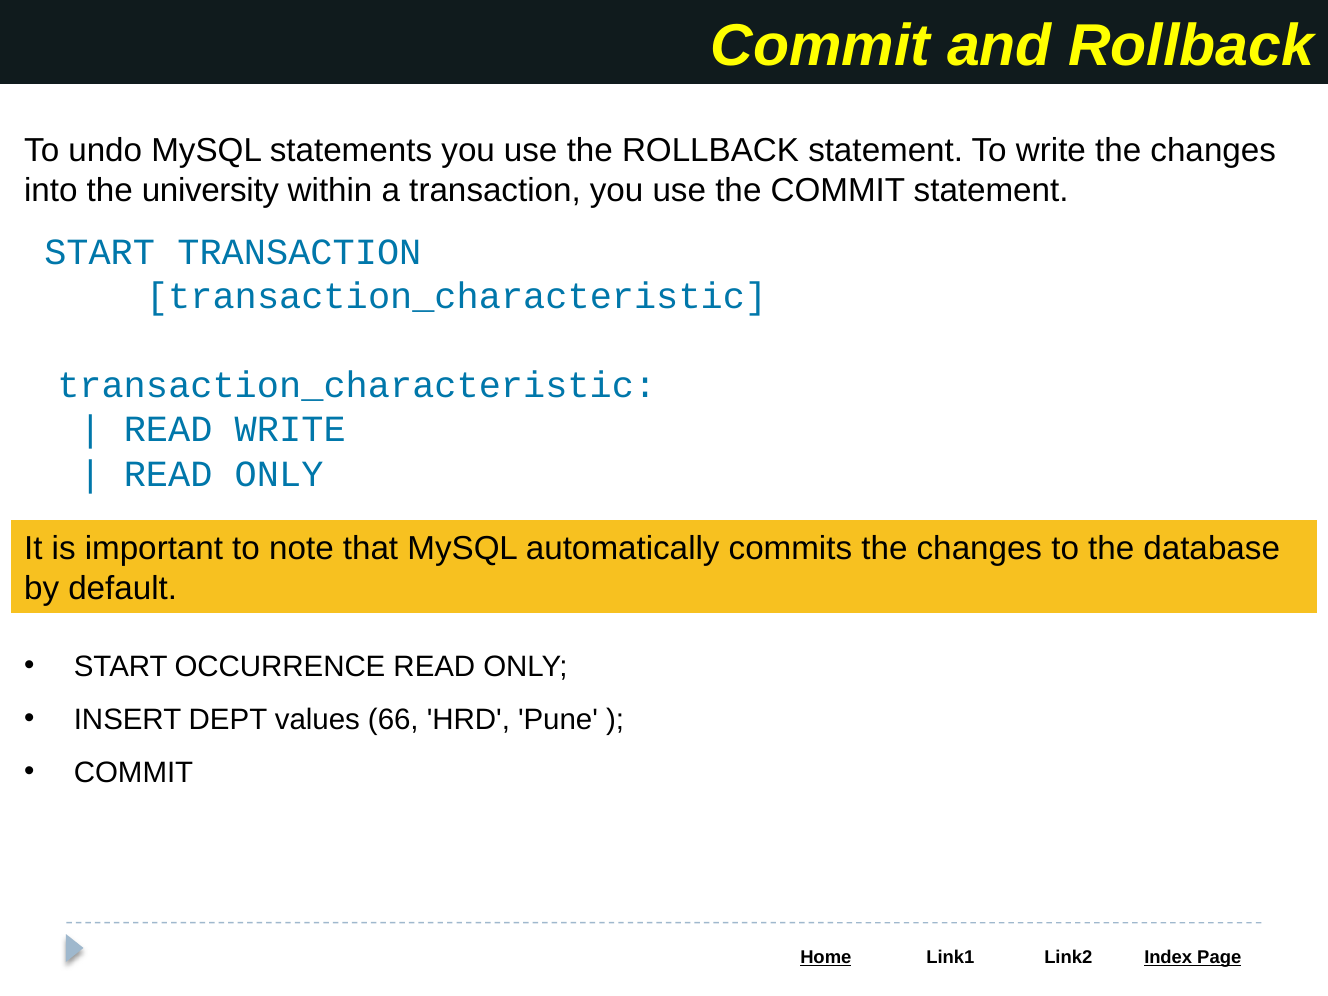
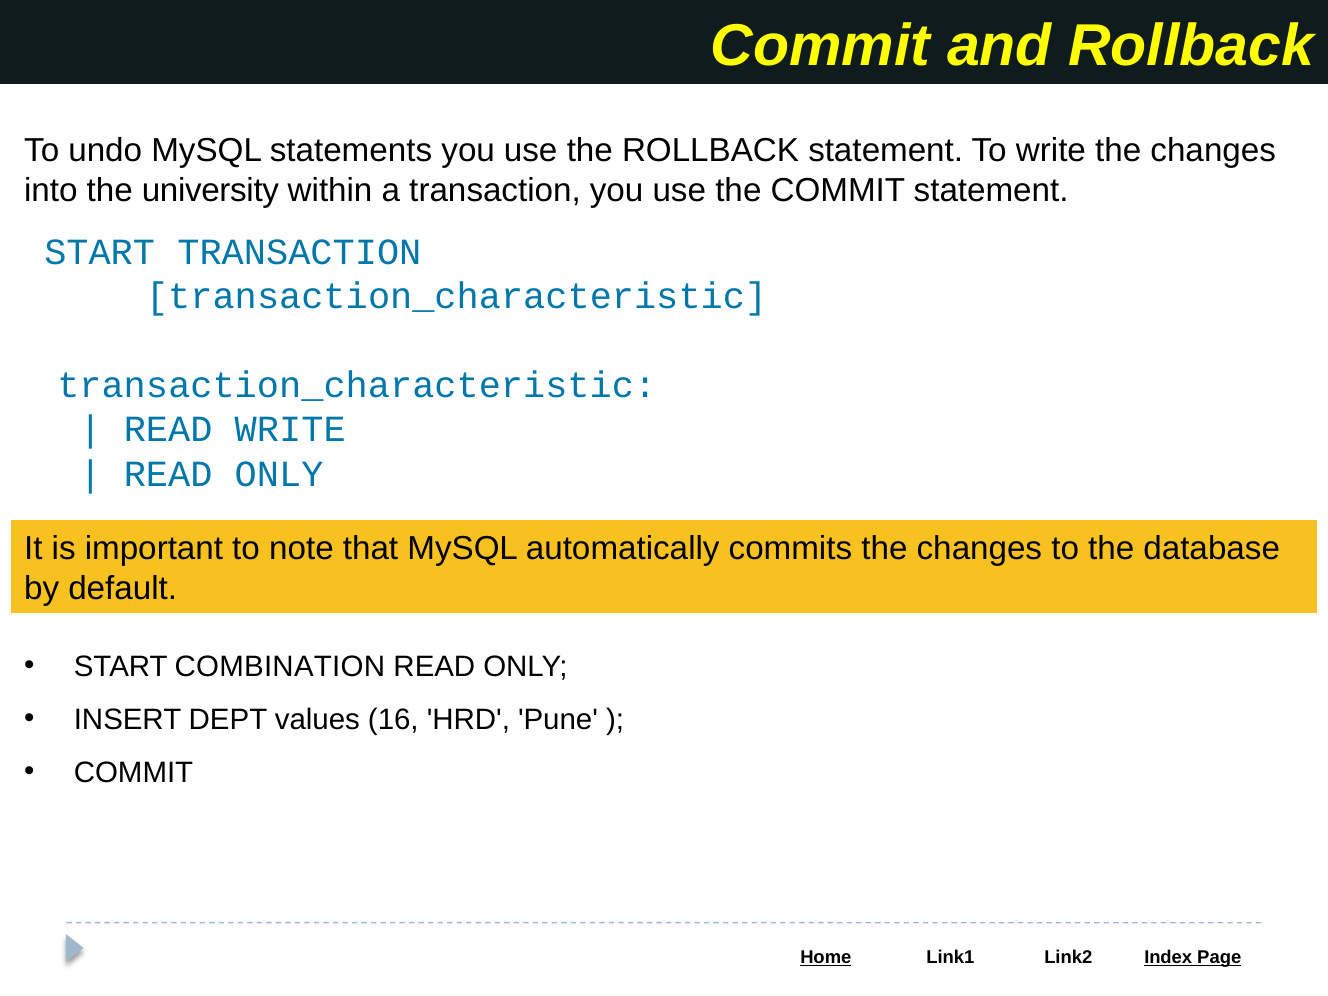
OCCURRENCE: OCCURRENCE -> COMBINATION
66: 66 -> 16
